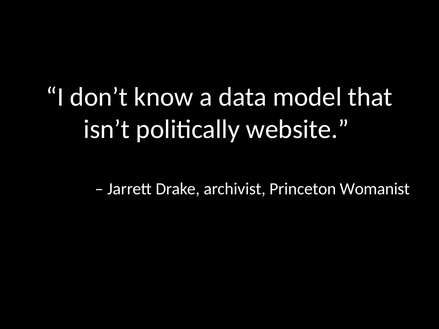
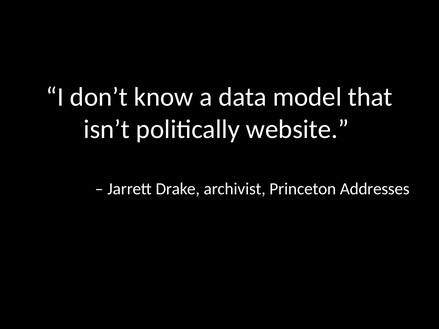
Womanist: Womanist -> Addresses
